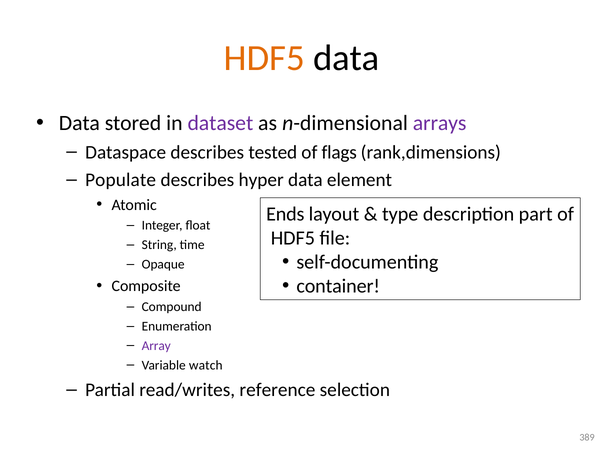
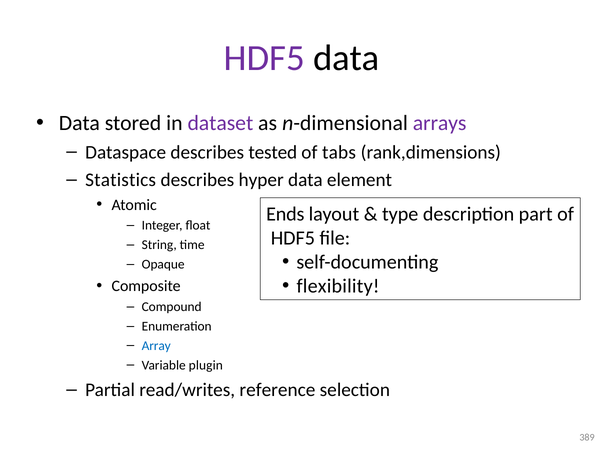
HDF5 at (264, 58) colour: orange -> purple
flags: flags -> tabs
Populate: Populate -> Statistics
container: container -> flexibility
Array colour: purple -> blue
watch: watch -> plugin
